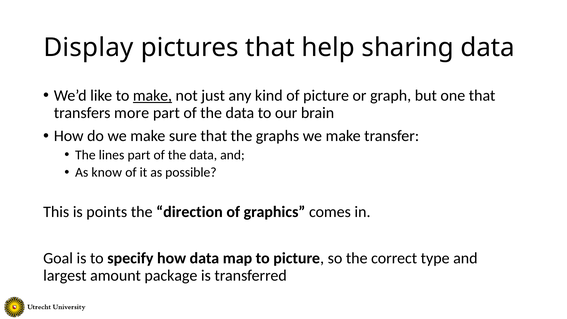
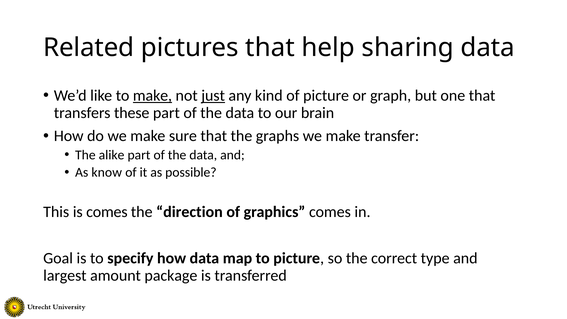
Display: Display -> Related
just underline: none -> present
more: more -> these
lines: lines -> alike
is points: points -> comes
